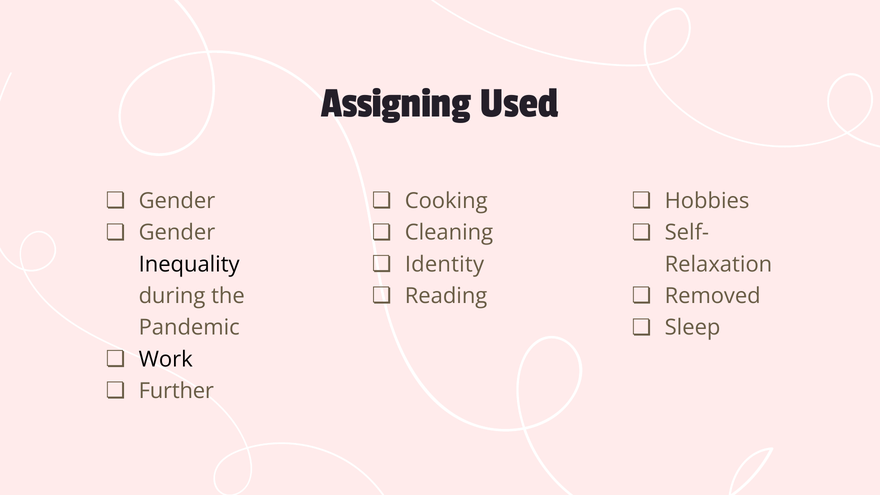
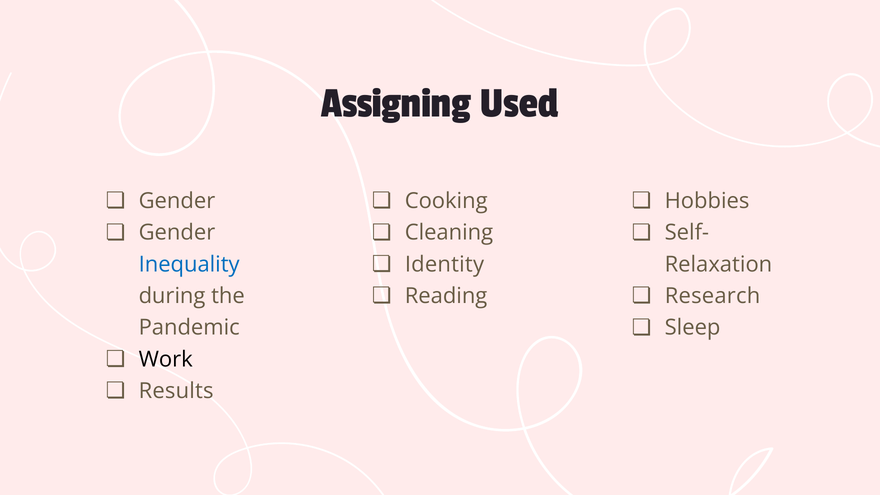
Inequality colour: black -> blue
Removed: Removed -> Research
Further: Further -> Results
